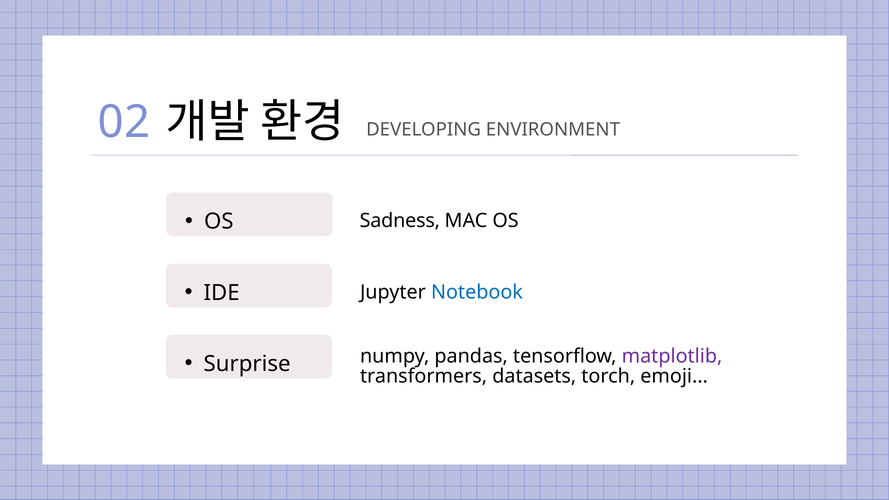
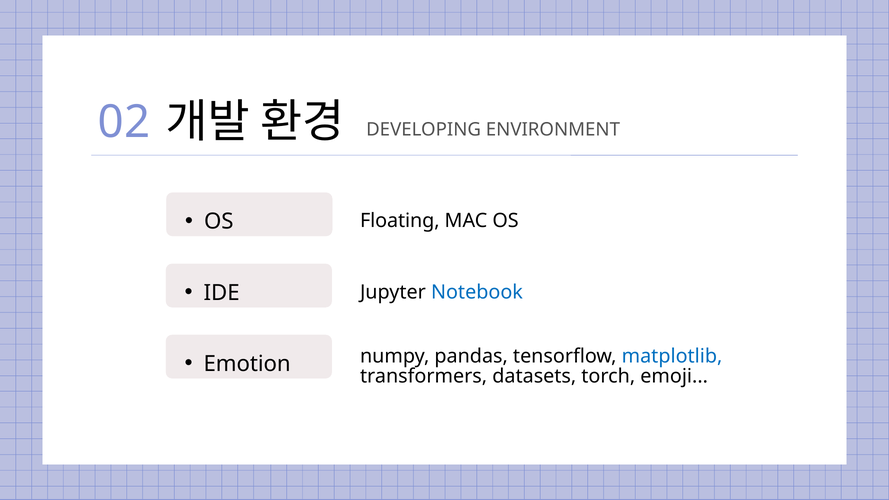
Sadness: Sadness -> Floating
matplotlib colour: purple -> blue
Surprise: Surprise -> Emotion
